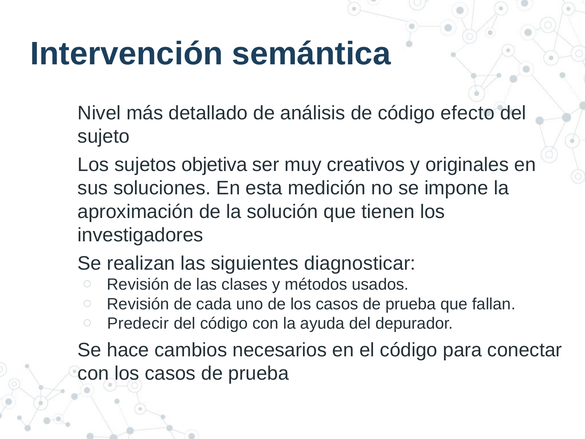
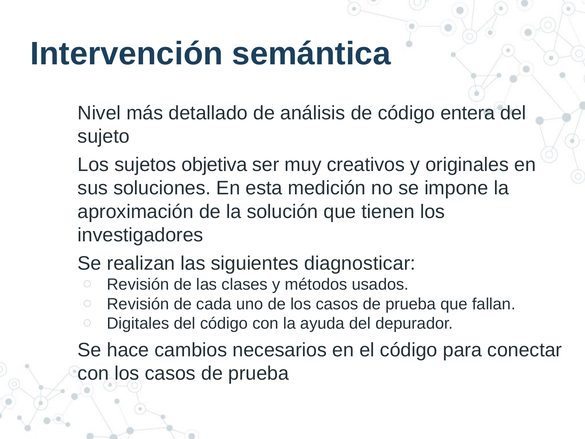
efecto: efecto -> entera
Predecir: Predecir -> Digitales
